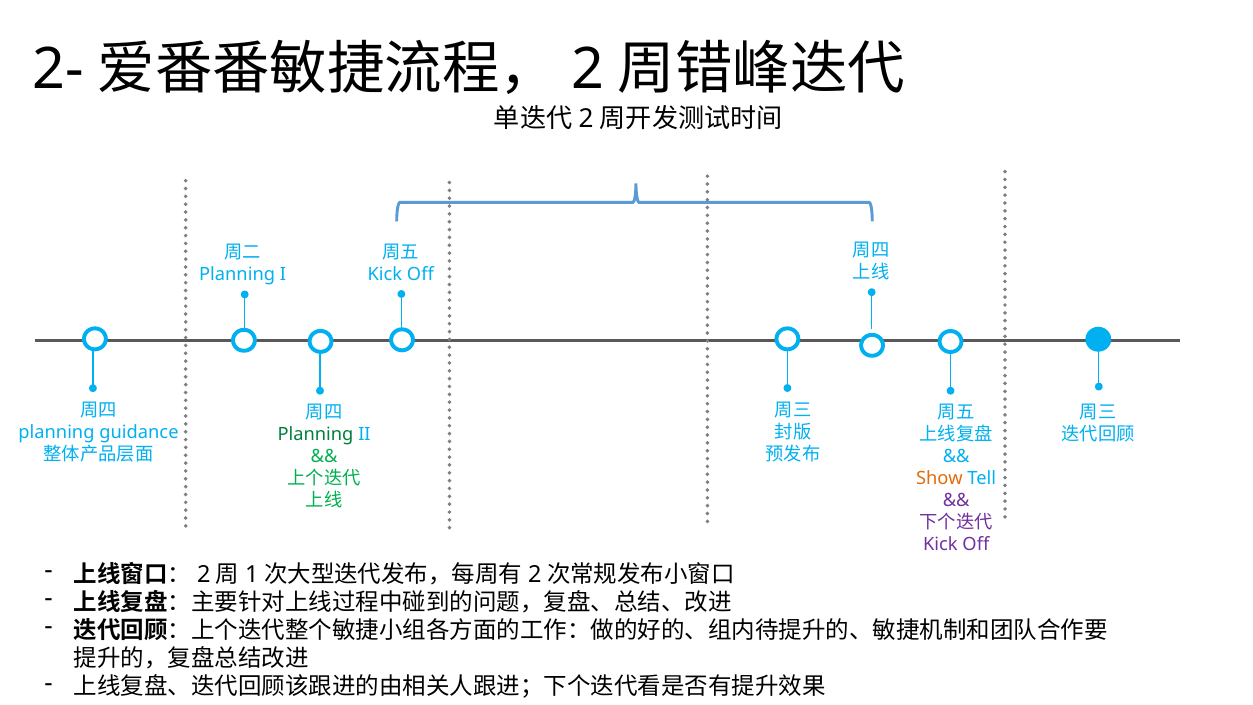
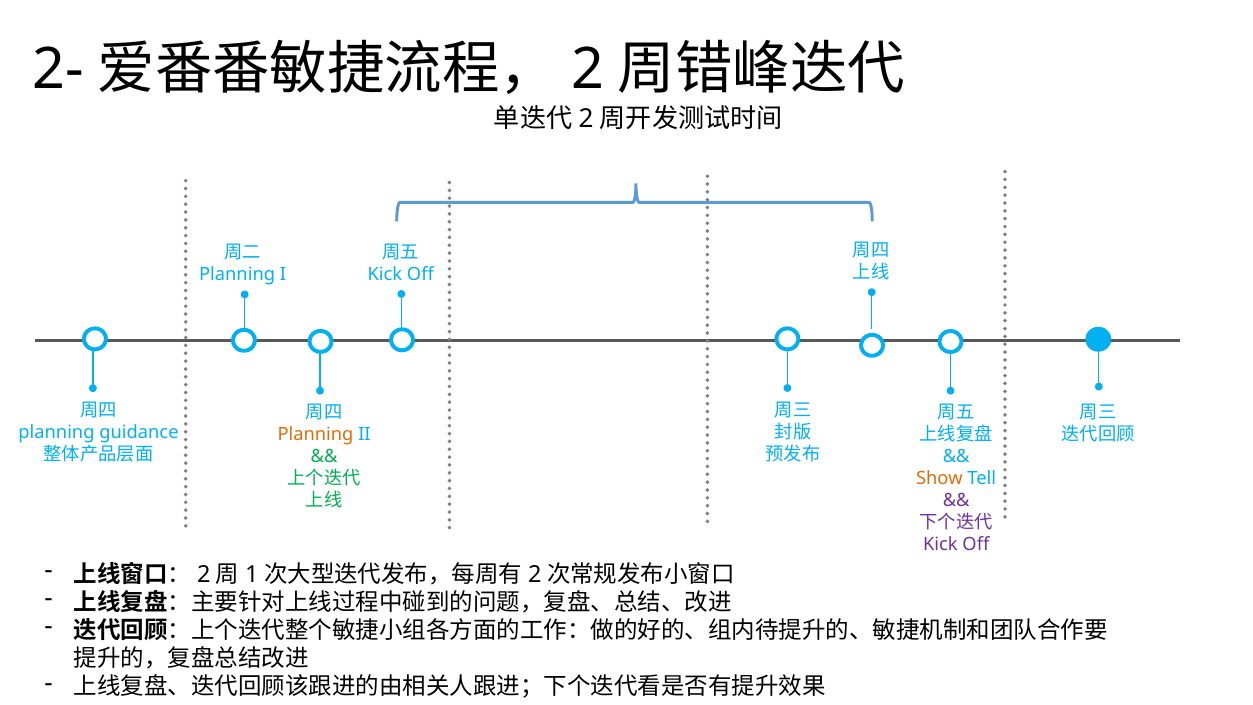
Planning at (315, 435) colour: green -> orange
